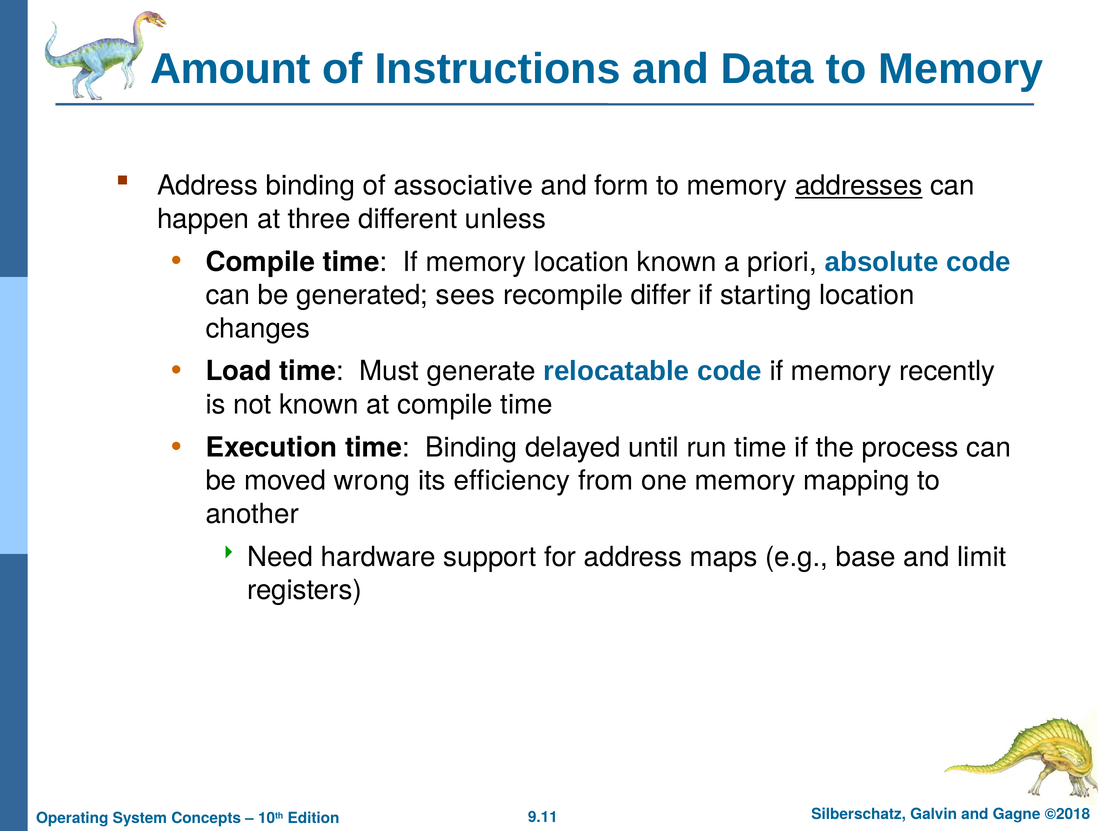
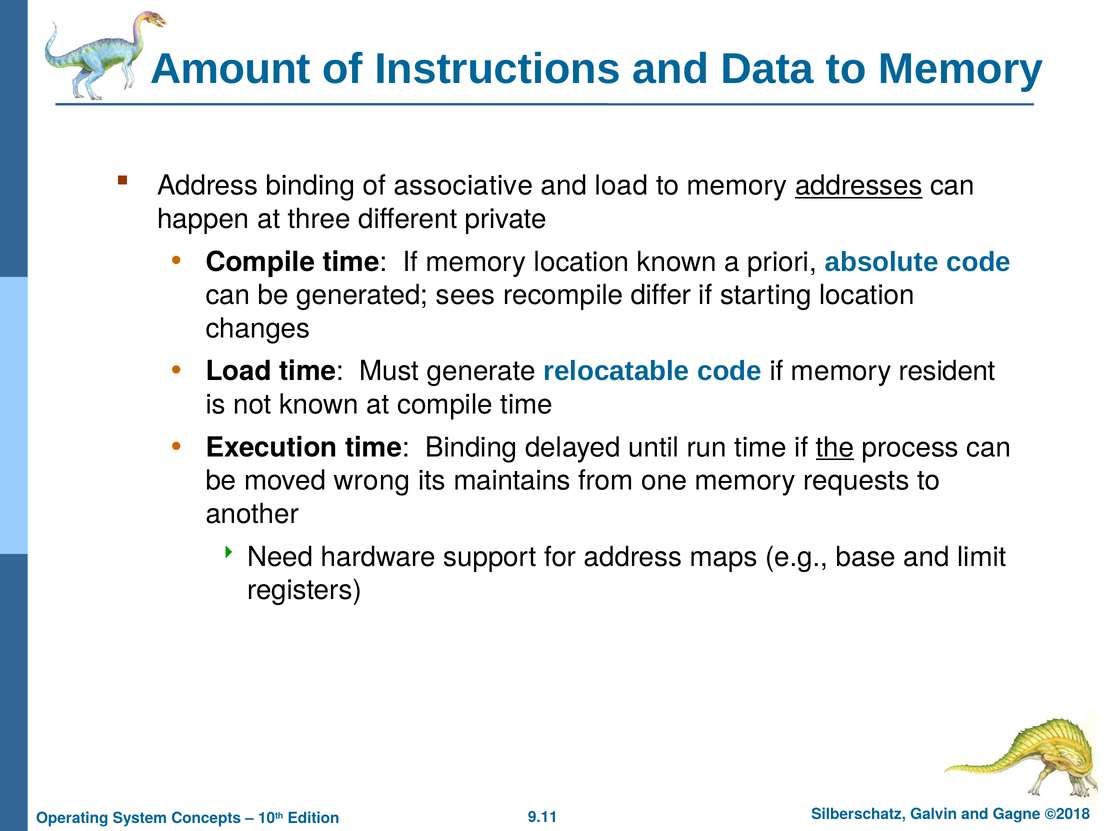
and form: form -> load
unless: unless -> private
recently: recently -> resident
the underline: none -> present
efficiency: efficiency -> maintains
mapping: mapping -> requests
